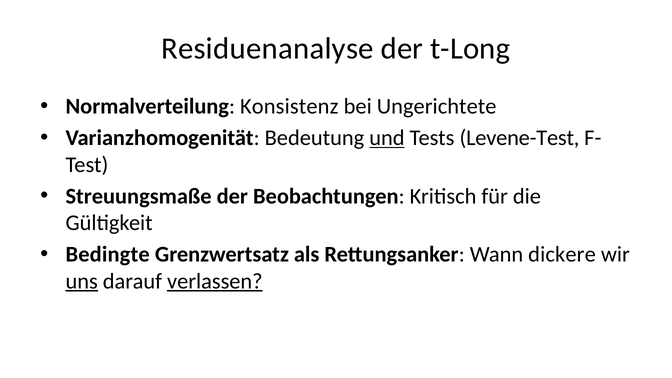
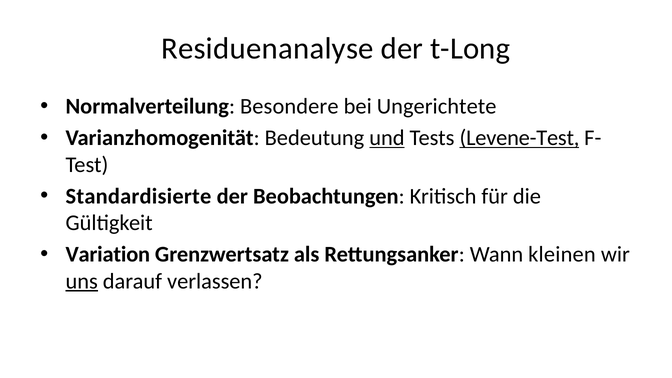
Konsistenz: Konsistenz -> Besondere
Levene-Test underline: none -> present
Streuungsmaße: Streuungsmaße -> Standardisierte
Bedingte: Bedingte -> Variation
dickere: dickere -> kleinen
verlassen underline: present -> none
